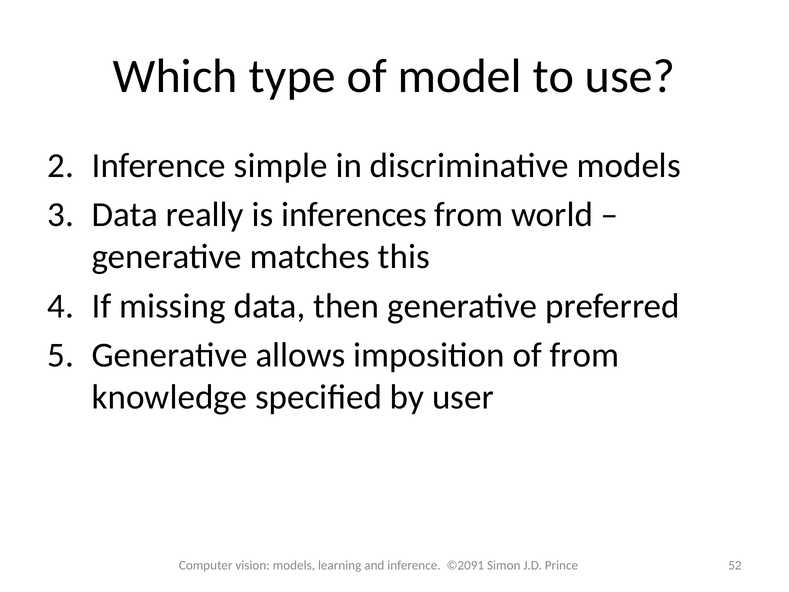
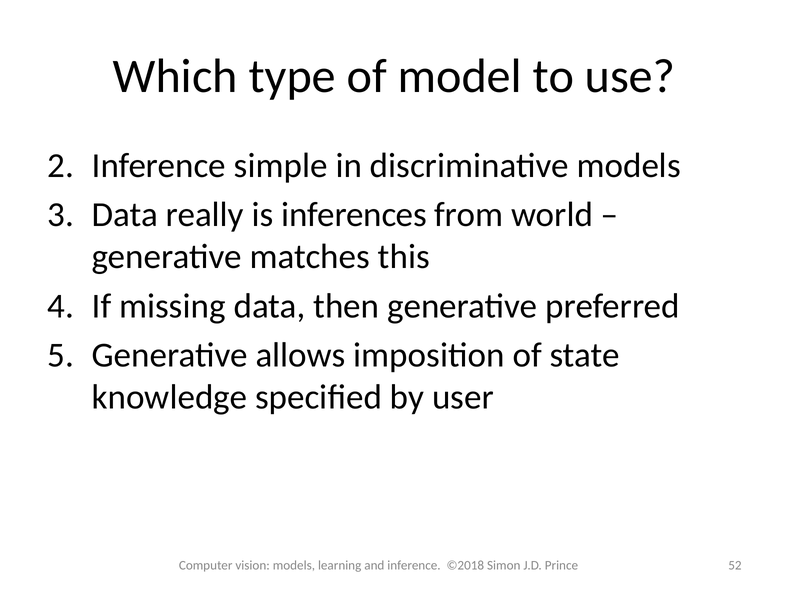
of from: from -> state
©2091: ©2091 -> ©2018
